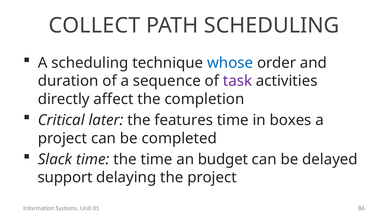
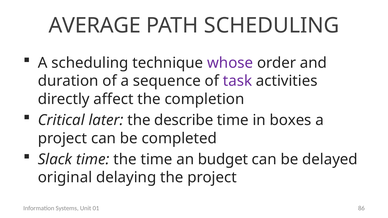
COLLECT: COLLECT -> AVERAGE
whose colour: blue -> purple
features: features -> describe
support: support -> original
